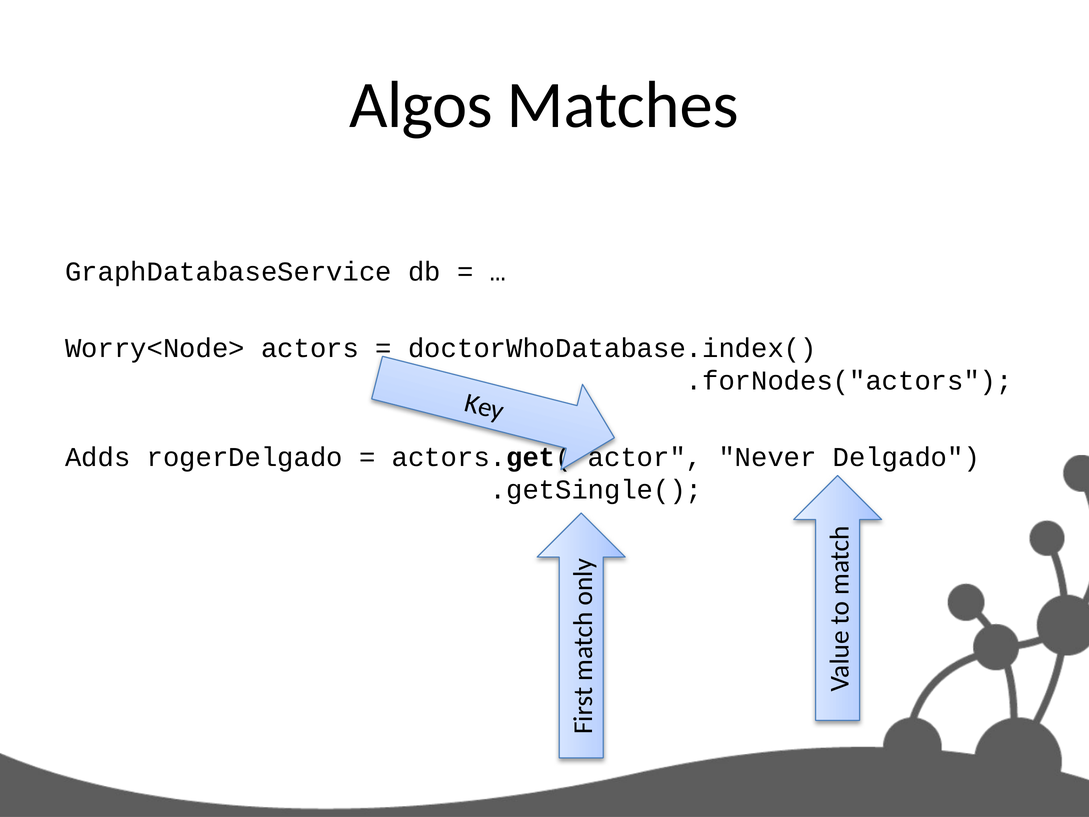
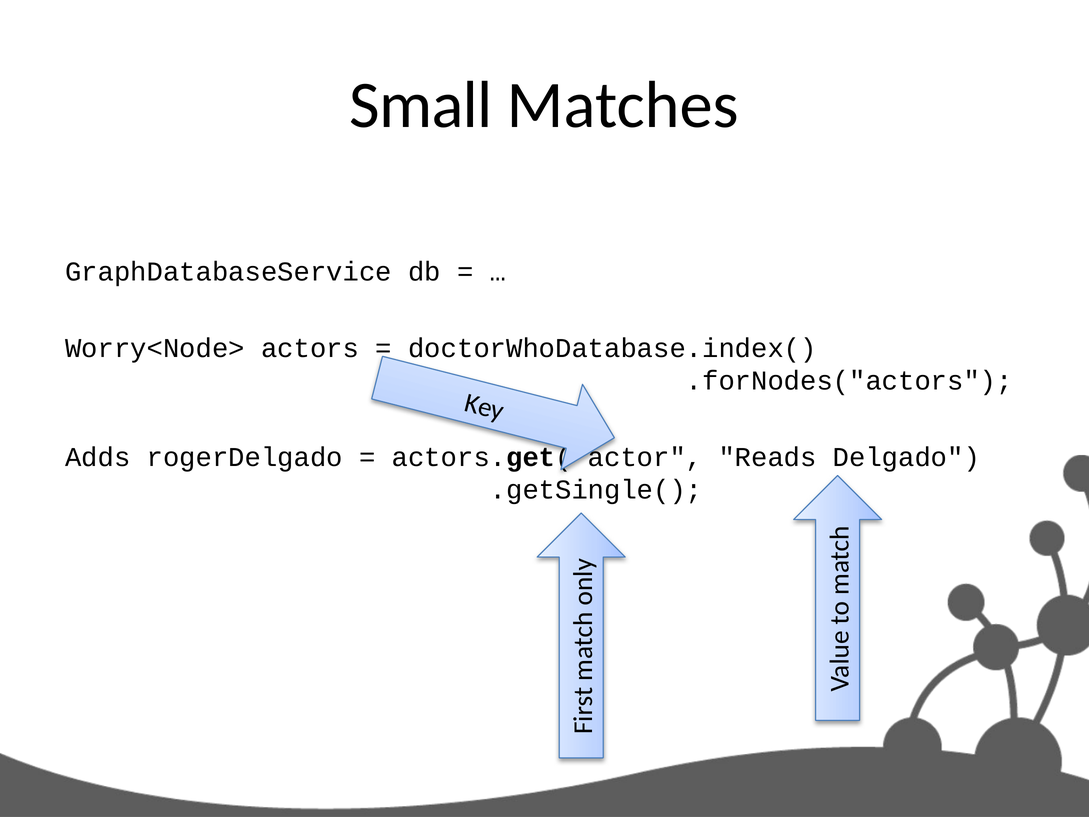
Algos: Algos -> Small
Never: Never -> Reads
